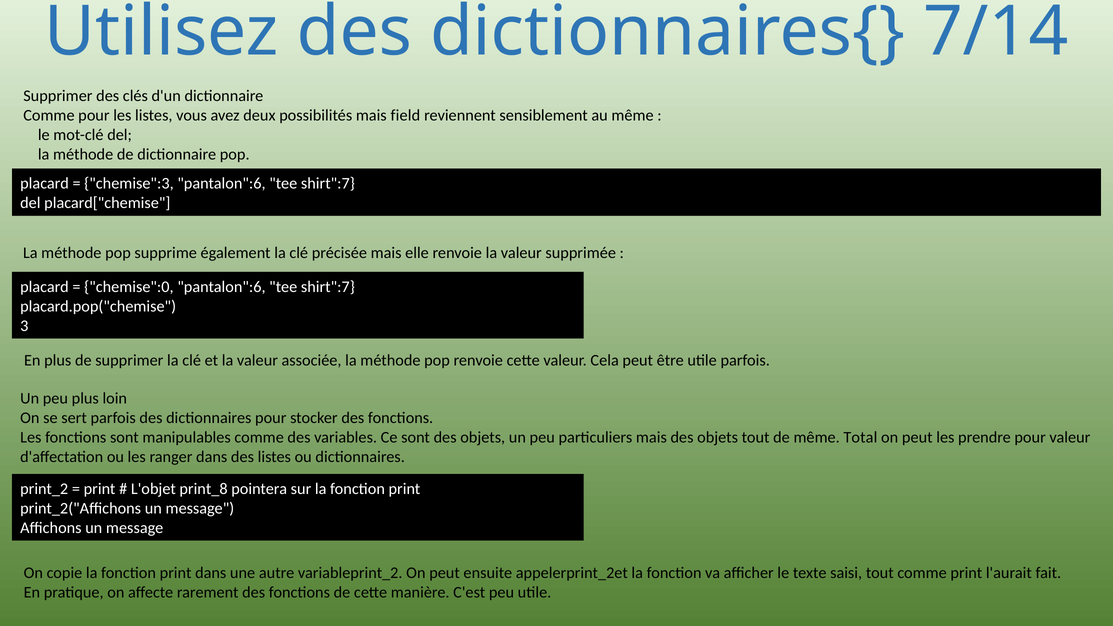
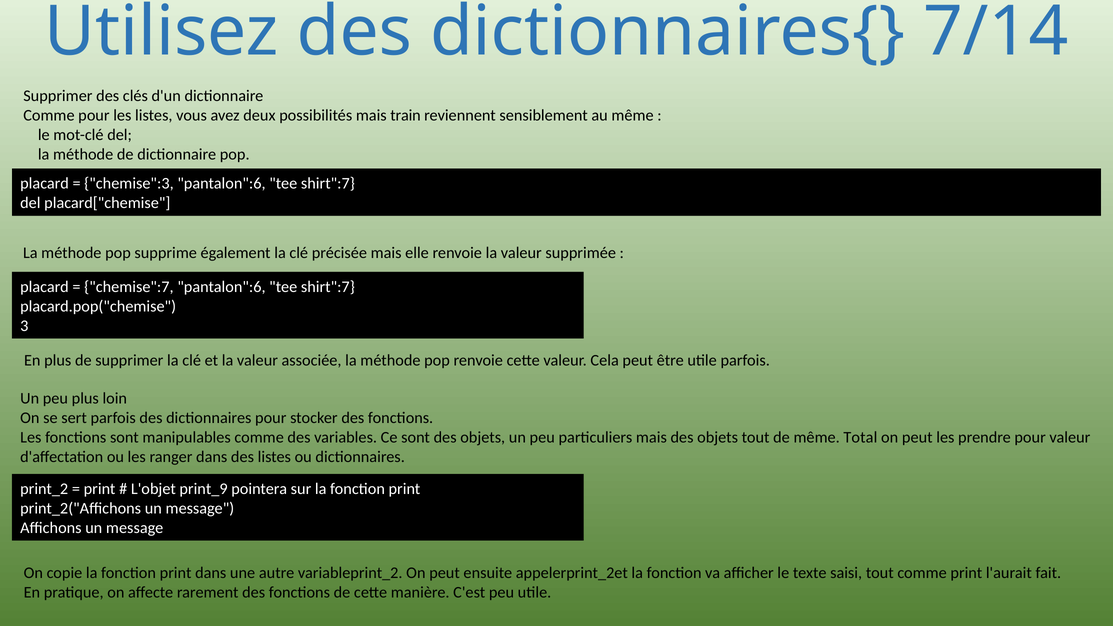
field: field -> train
chemise":0: chemise":0 -> chemise":7
print_8: print_8 -> print_9
